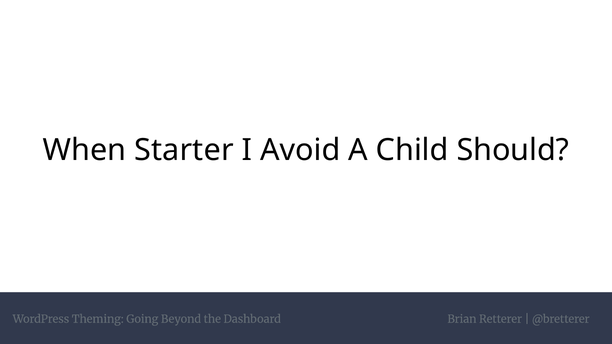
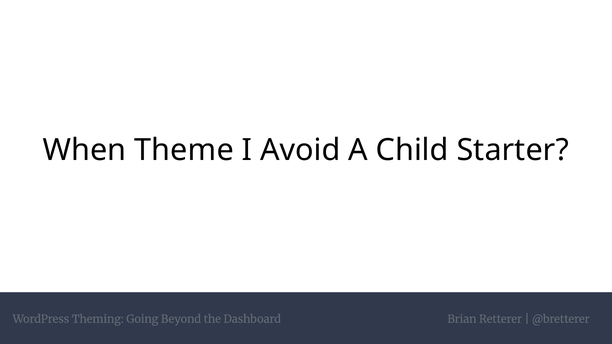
Starter: Starter -> Theme
Should: Should -> Starter
